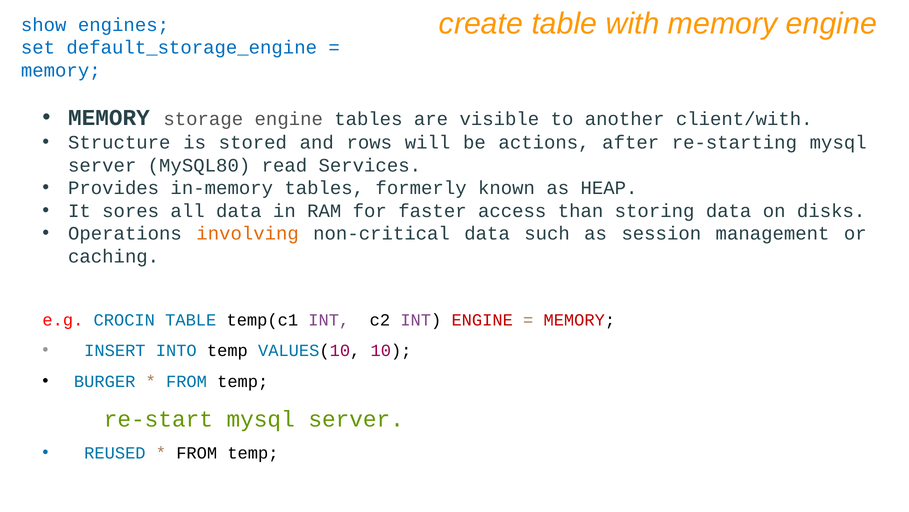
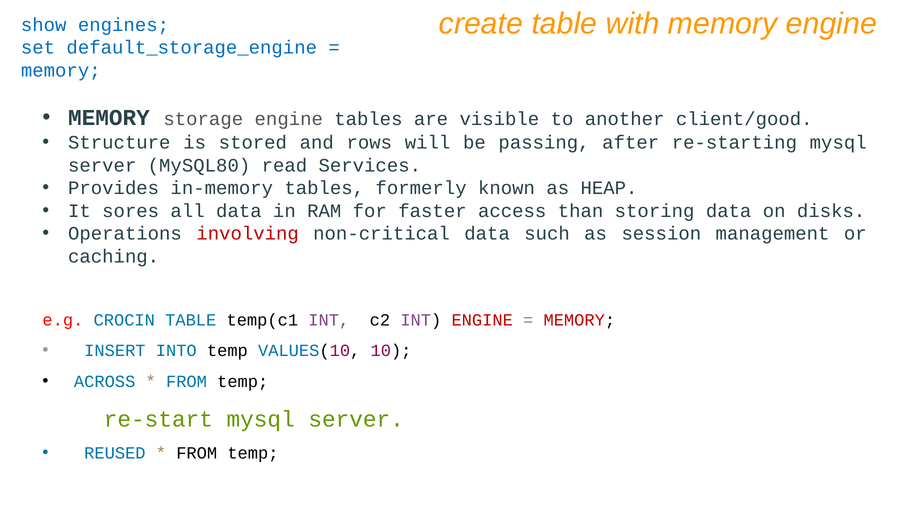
client/with: client/with -> client/good
actions: actions -> passing
involving colour: orange -> red
BURGER: BURGER -> ACROSS
